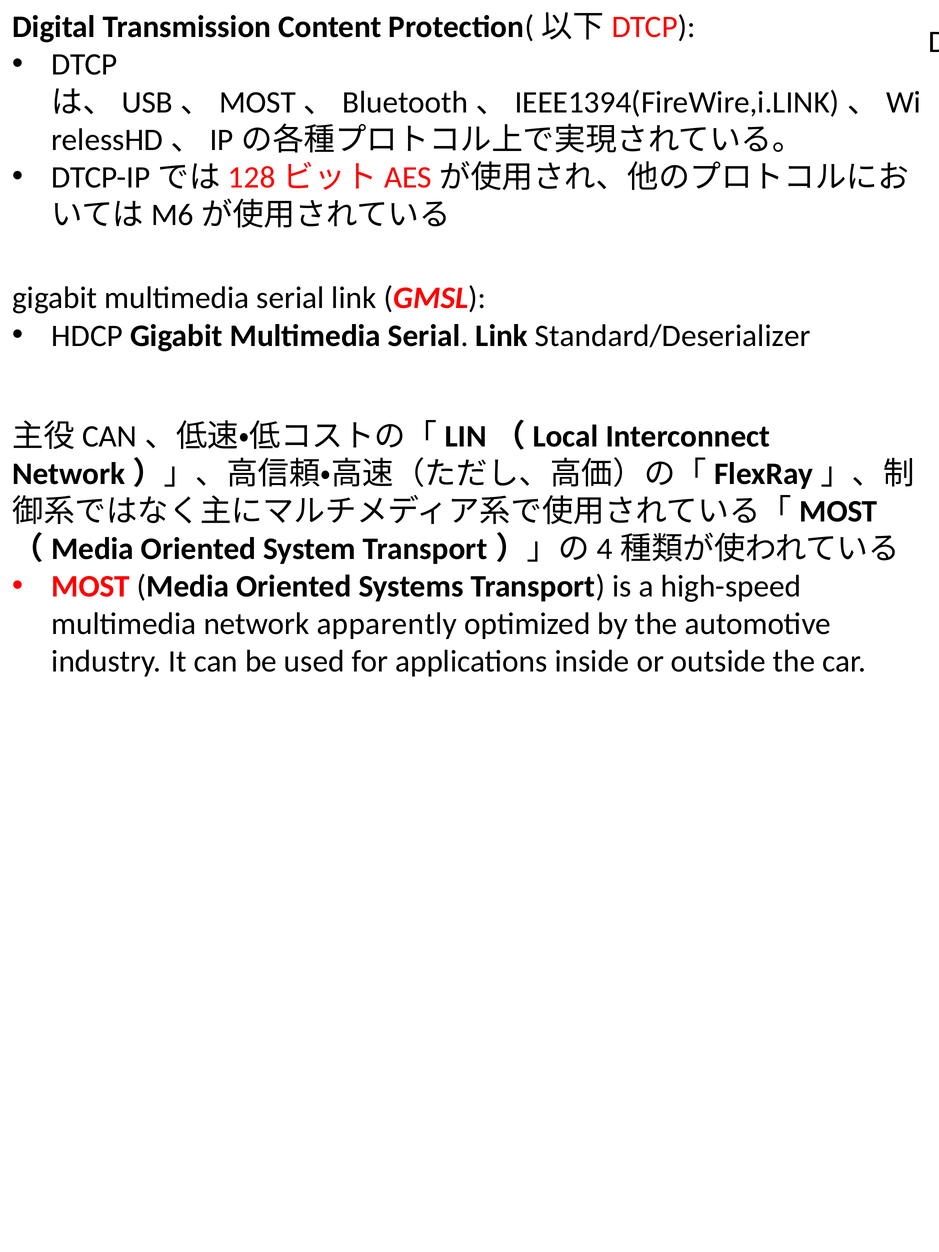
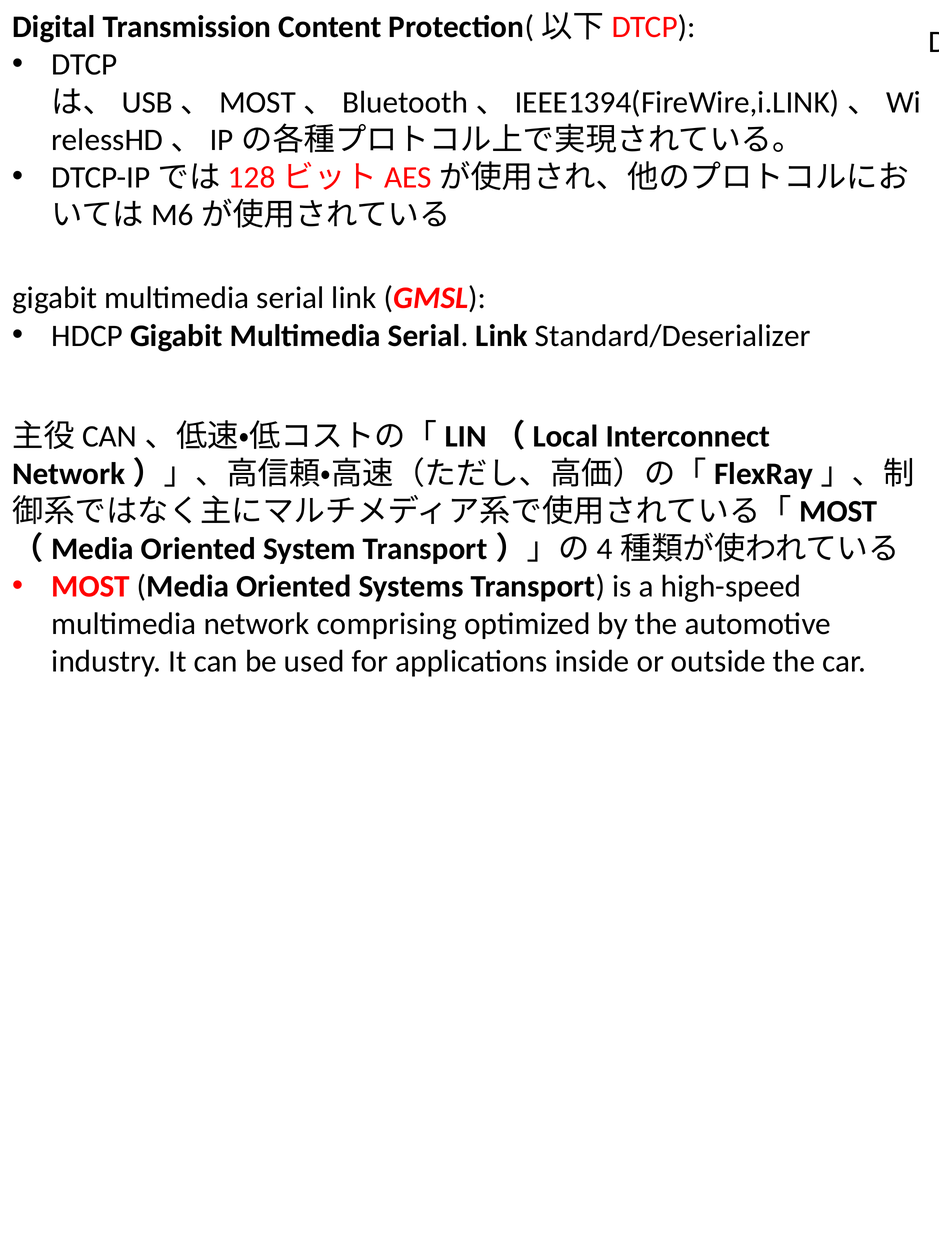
apparently: apparently -> comprising
